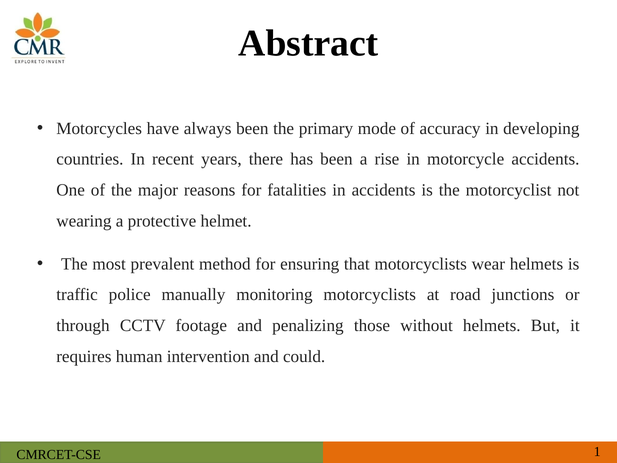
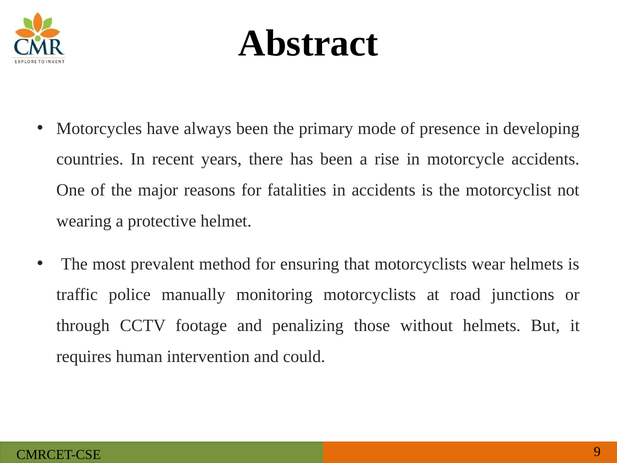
accuracy: accuracy -> presence
1: 1 -> 9
